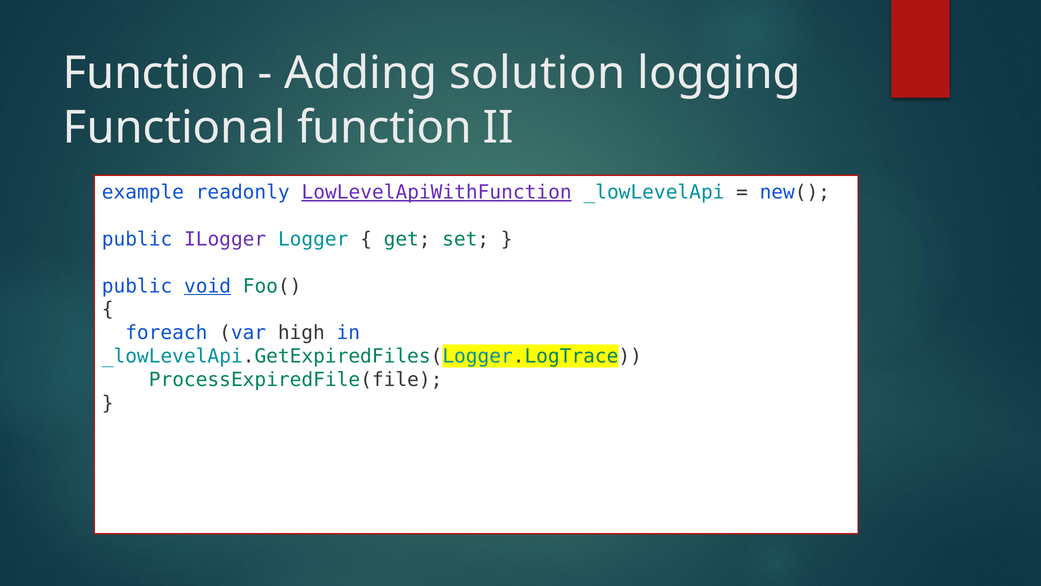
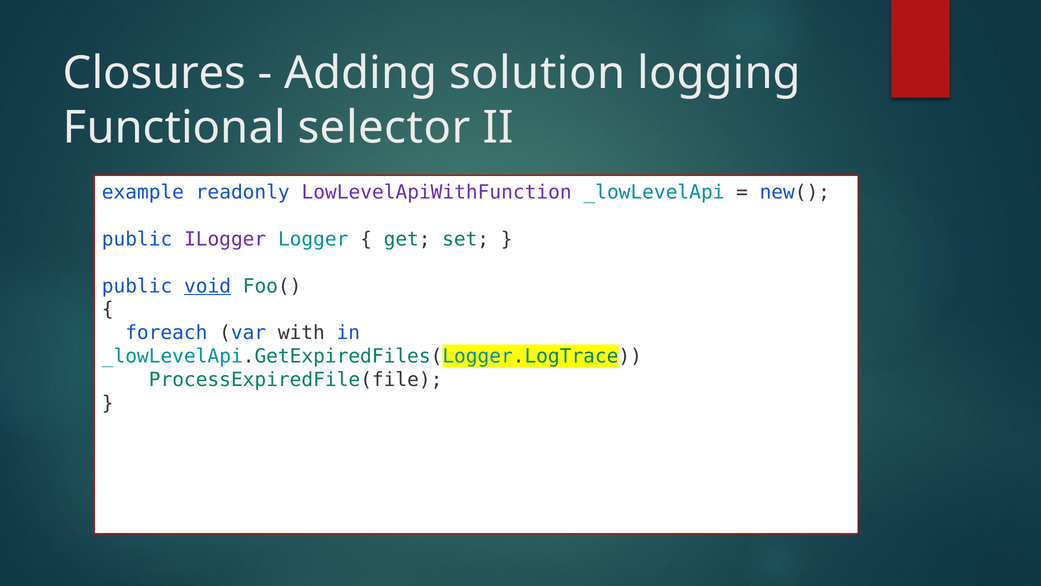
Function at (155, 73): Function -> Closures
Functional function: function -> selector
LowLevelApiWithFunction underline: present -> none
high: high -> with
